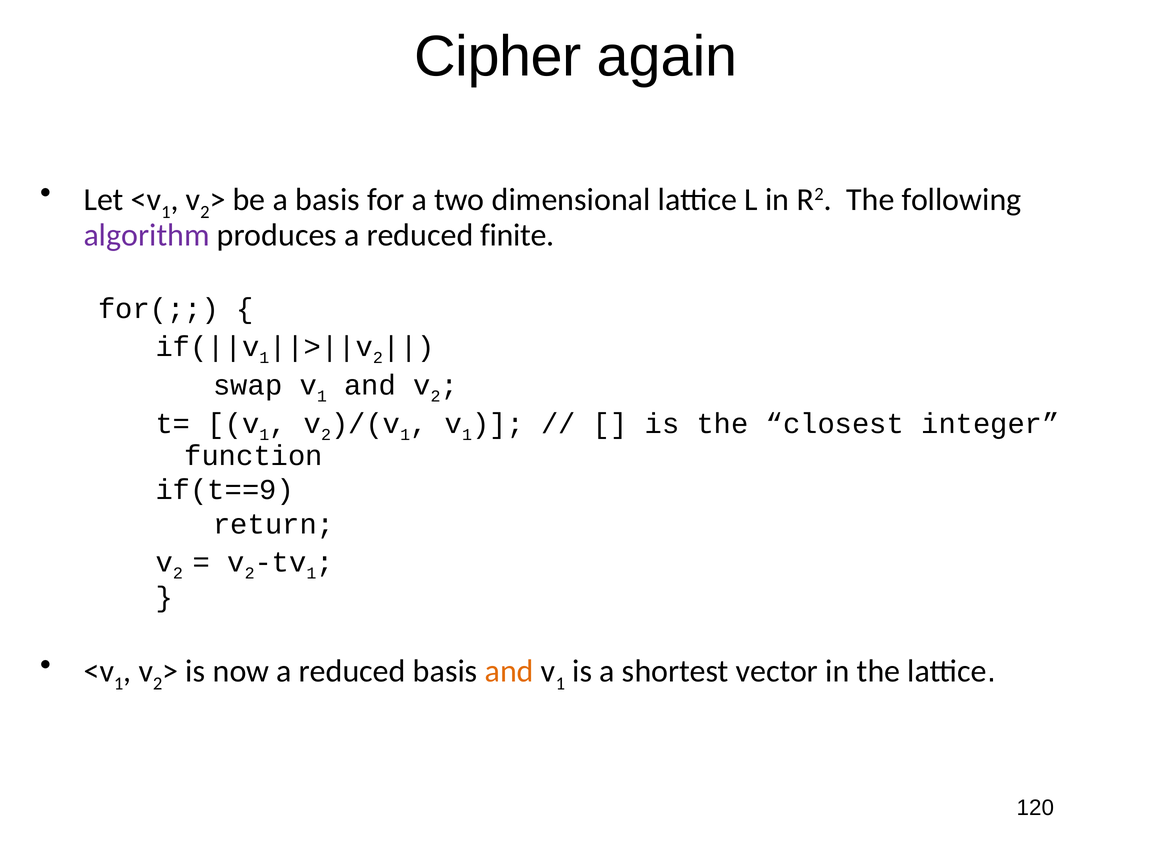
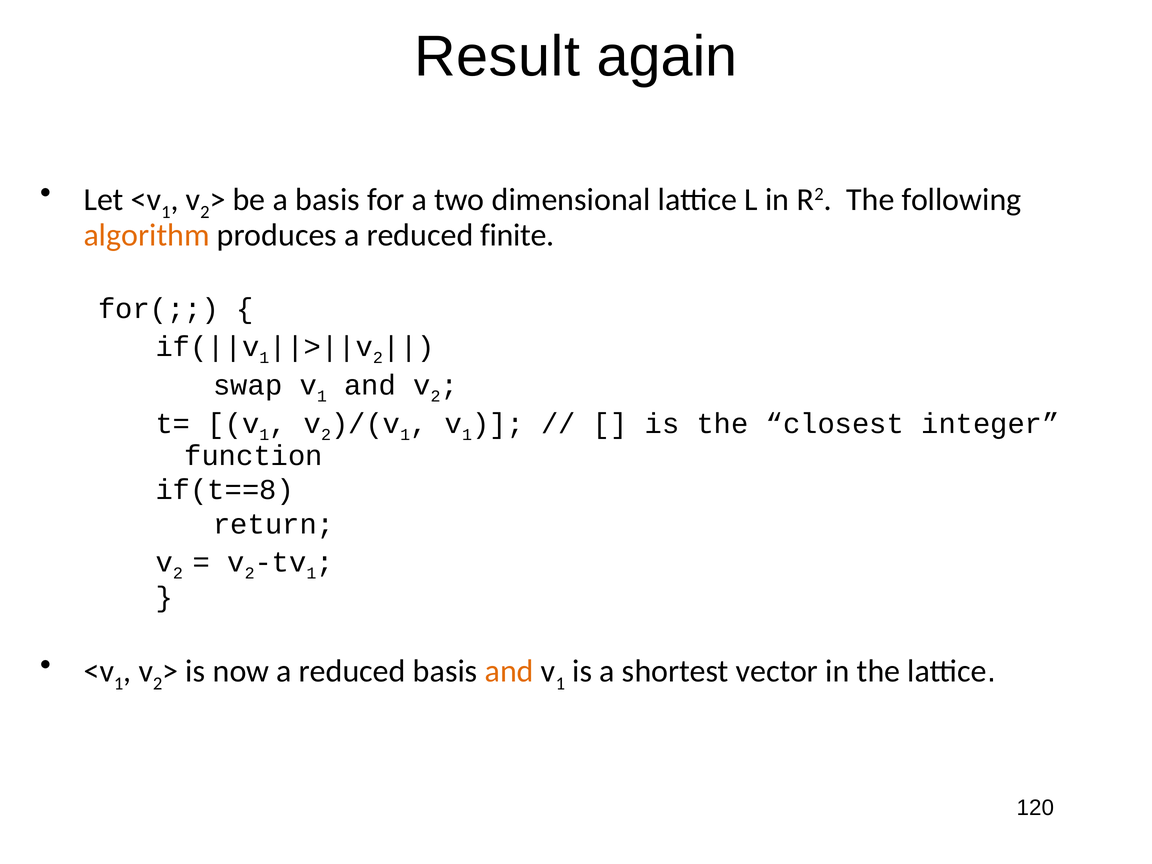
Cipher: Cipher -> Result
algorithm colour: purple -> orange
if(t==9: if(t==9 -> if(t==8
